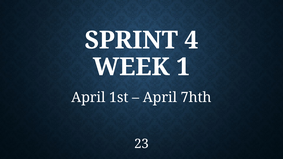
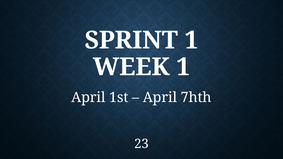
SPRINT 4: 4 -> 1
